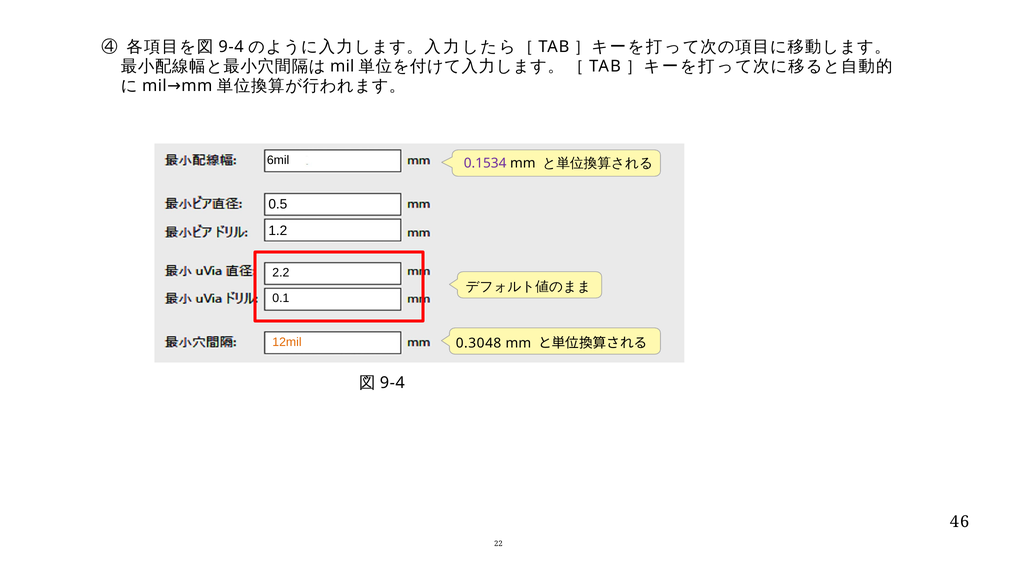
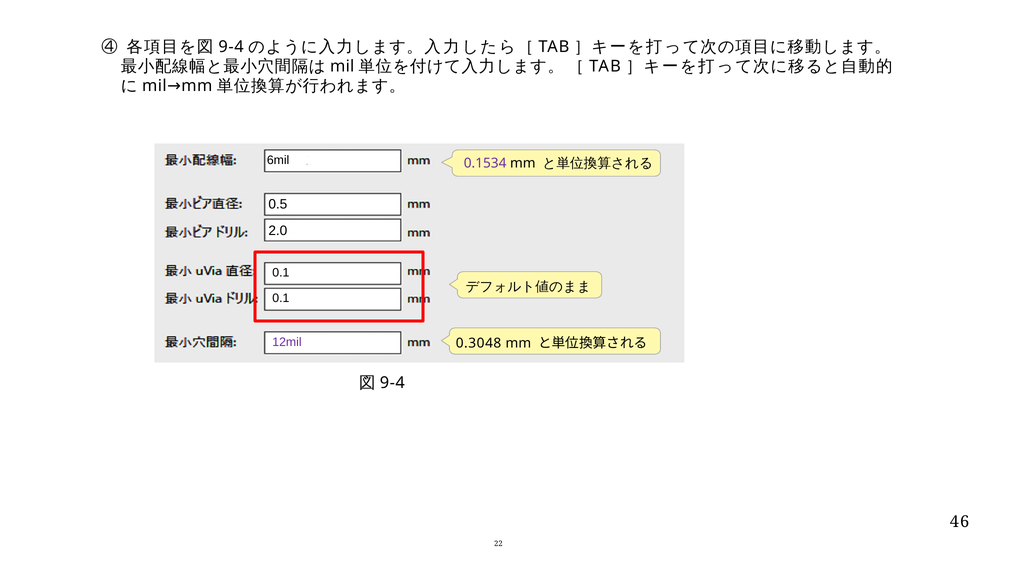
1.2: 1.2 -> 2.0
2.2 at (281, 273): 2.2 -> 0.1
12mil colour: orange -> purple
